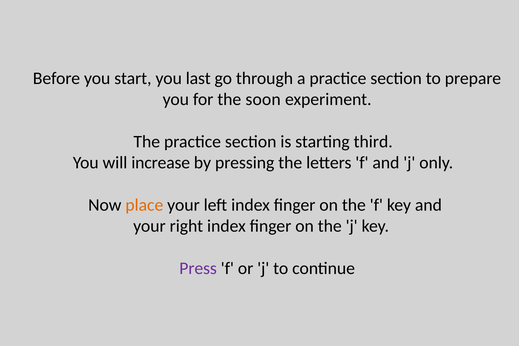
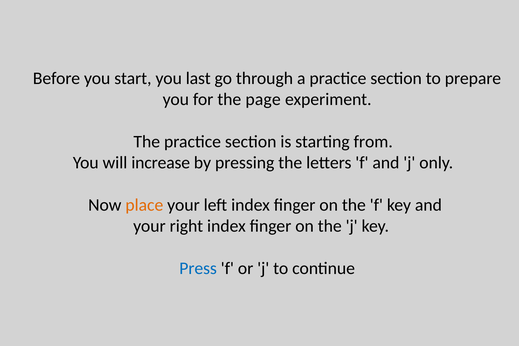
soon: soon -> page
third: third -> from
Press colour: purple -> blue
